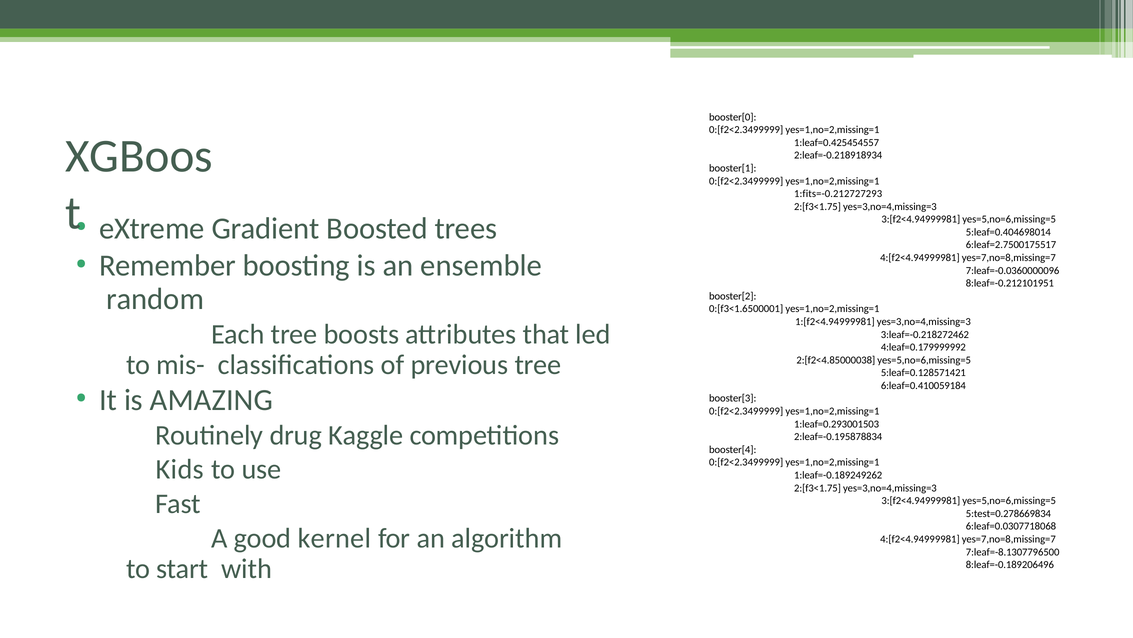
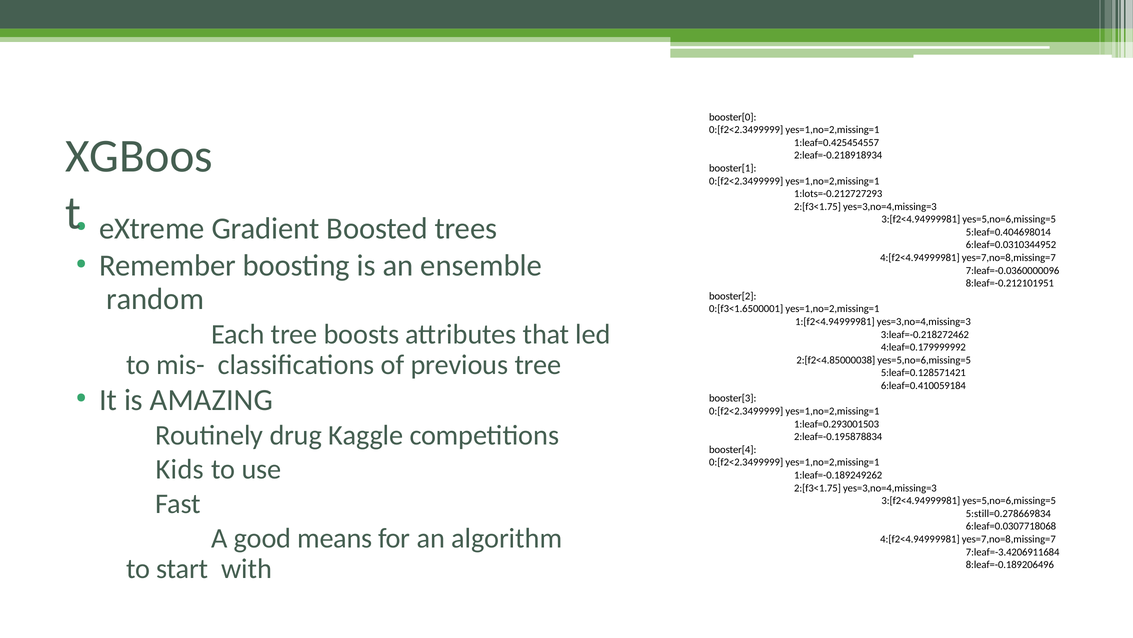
1:fits=-0.212727293: 1:fits=-0.212727293 -> 1:lots=-0.212727293
6:leaf=2.7500175517: 6:leaf=2.7500175517 -> 6:leaf=0.0310344952
5:test=0.278669834: 5:test=0.278669834 -> 5:still=0.278669834
kernel: kernel -> means
7:leaf=-8.1307796500: 7:leaf=-8.1307796500 -> 7:leaf=-3.4206911684
